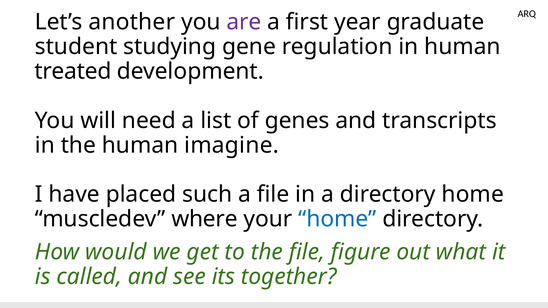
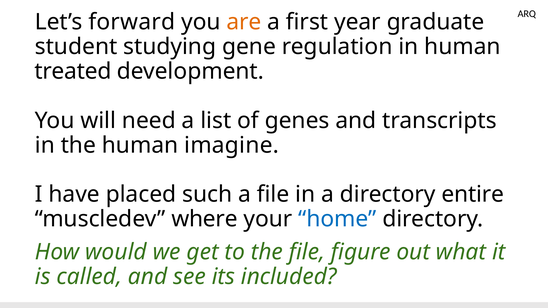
another: another -> forward
are colour: purple -> orange
directory home: home -> entire
together: together -> included
